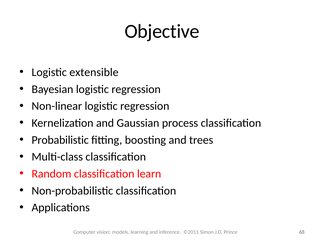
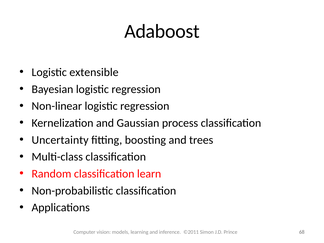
Objective: Objective -> Adaboost
Probabilistic: Probabilistic -> Uncertainty
